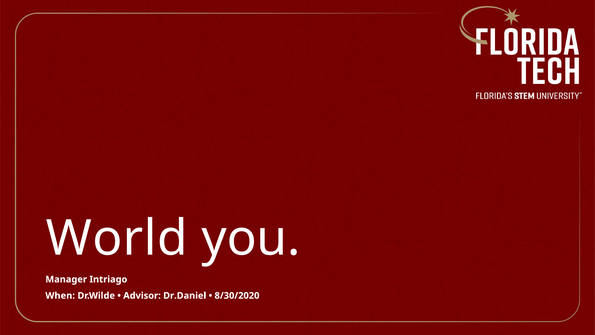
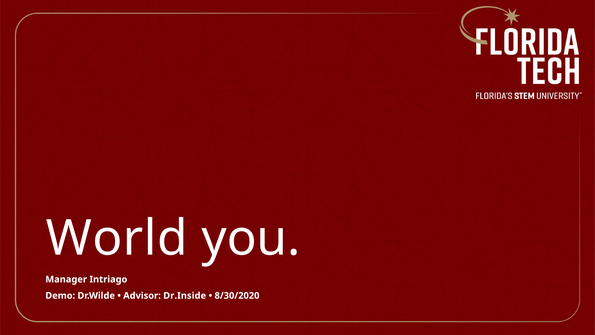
When: When -> Demo
Dr.Daniel: Dr.Daniel -> Dr.Inside
